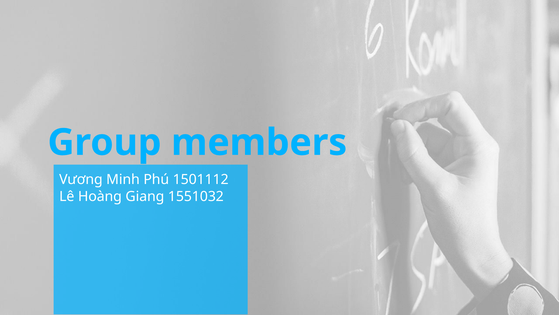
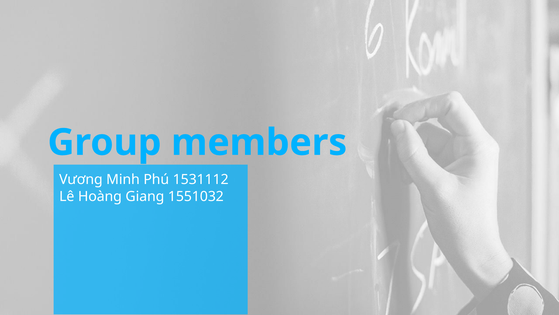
1501112: 1501112 -> 1531112
